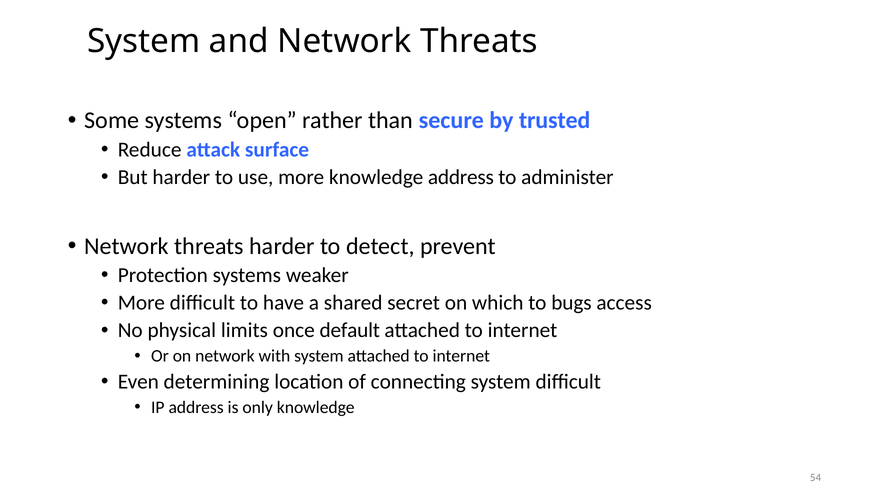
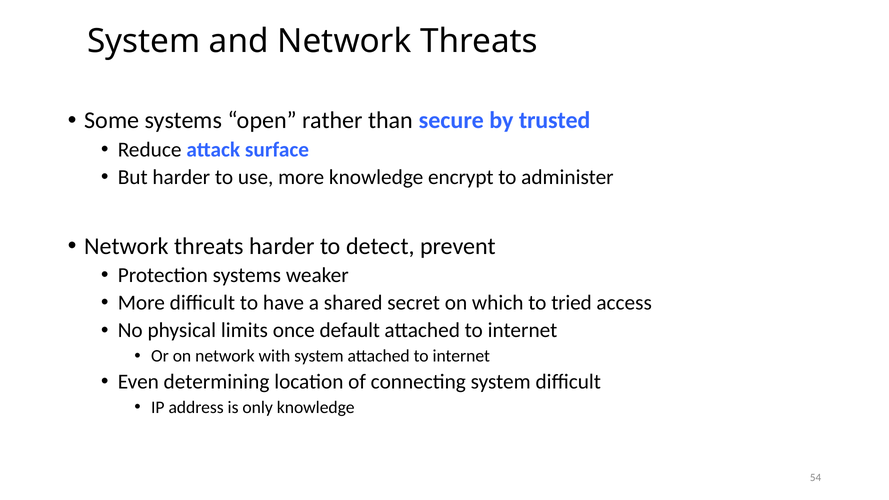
knowledge address: address -> encrypt
bugs: bugs -> tried
